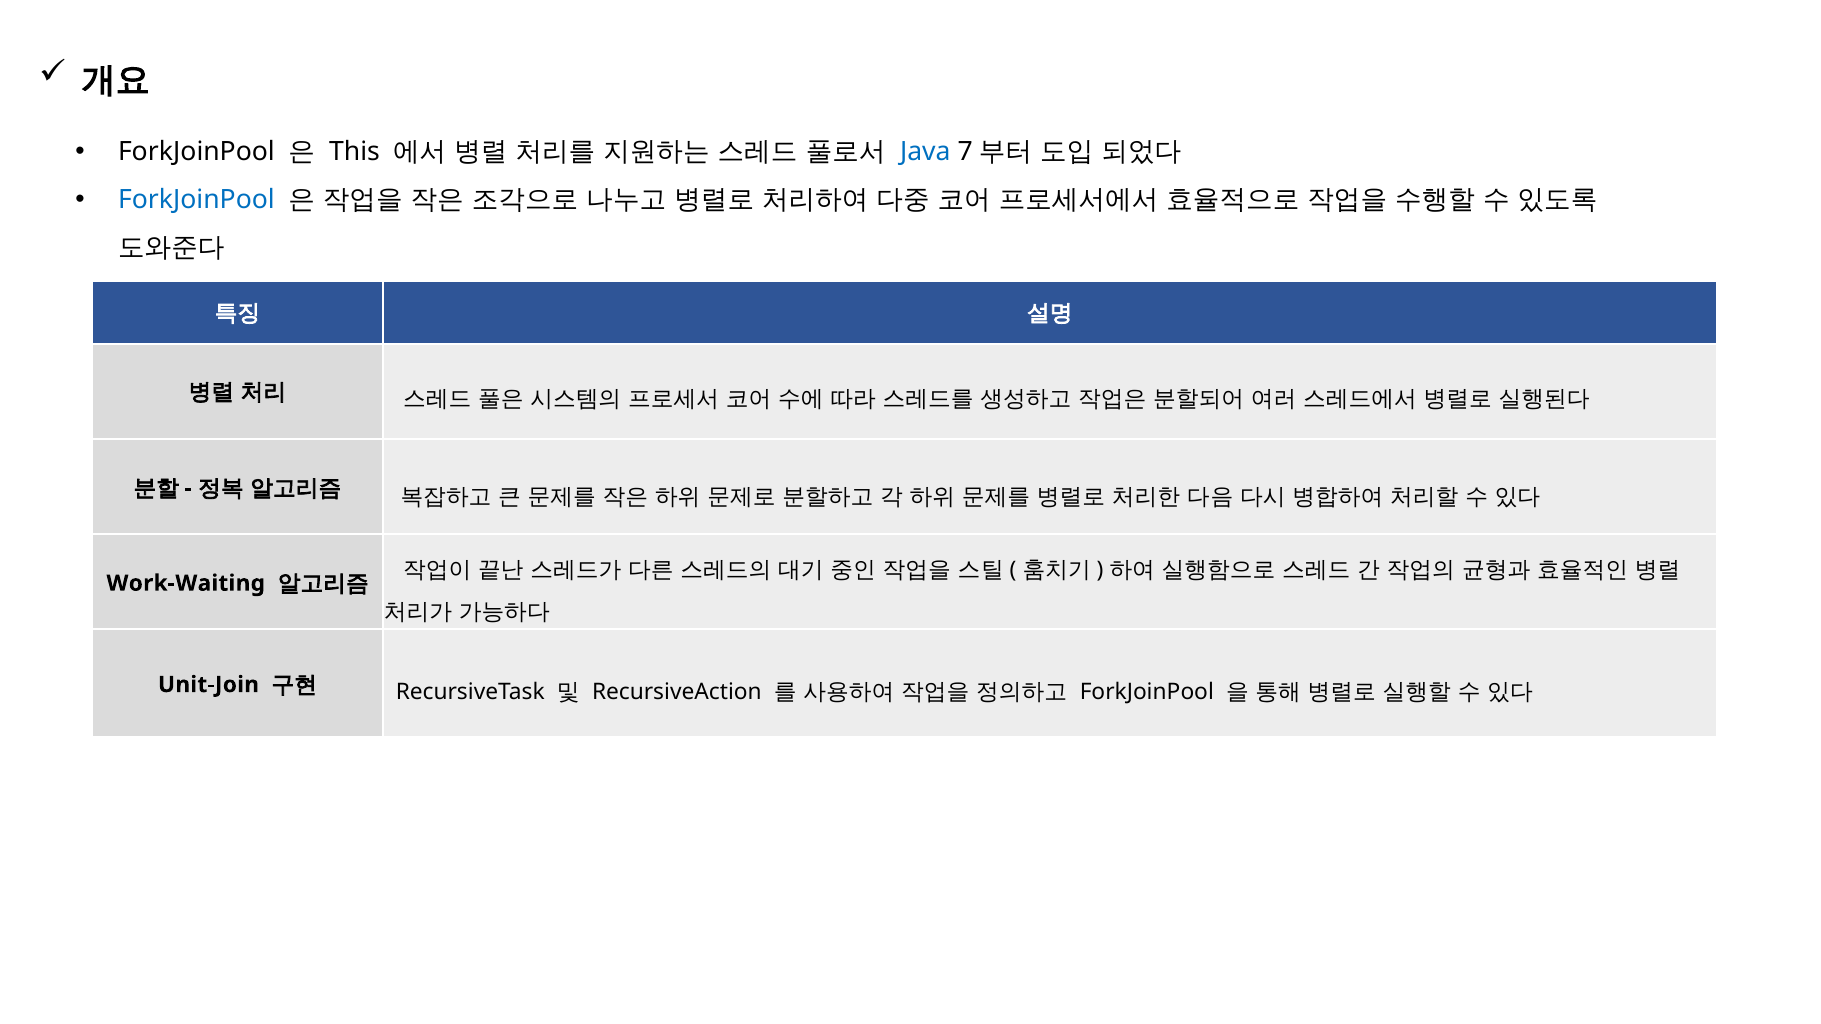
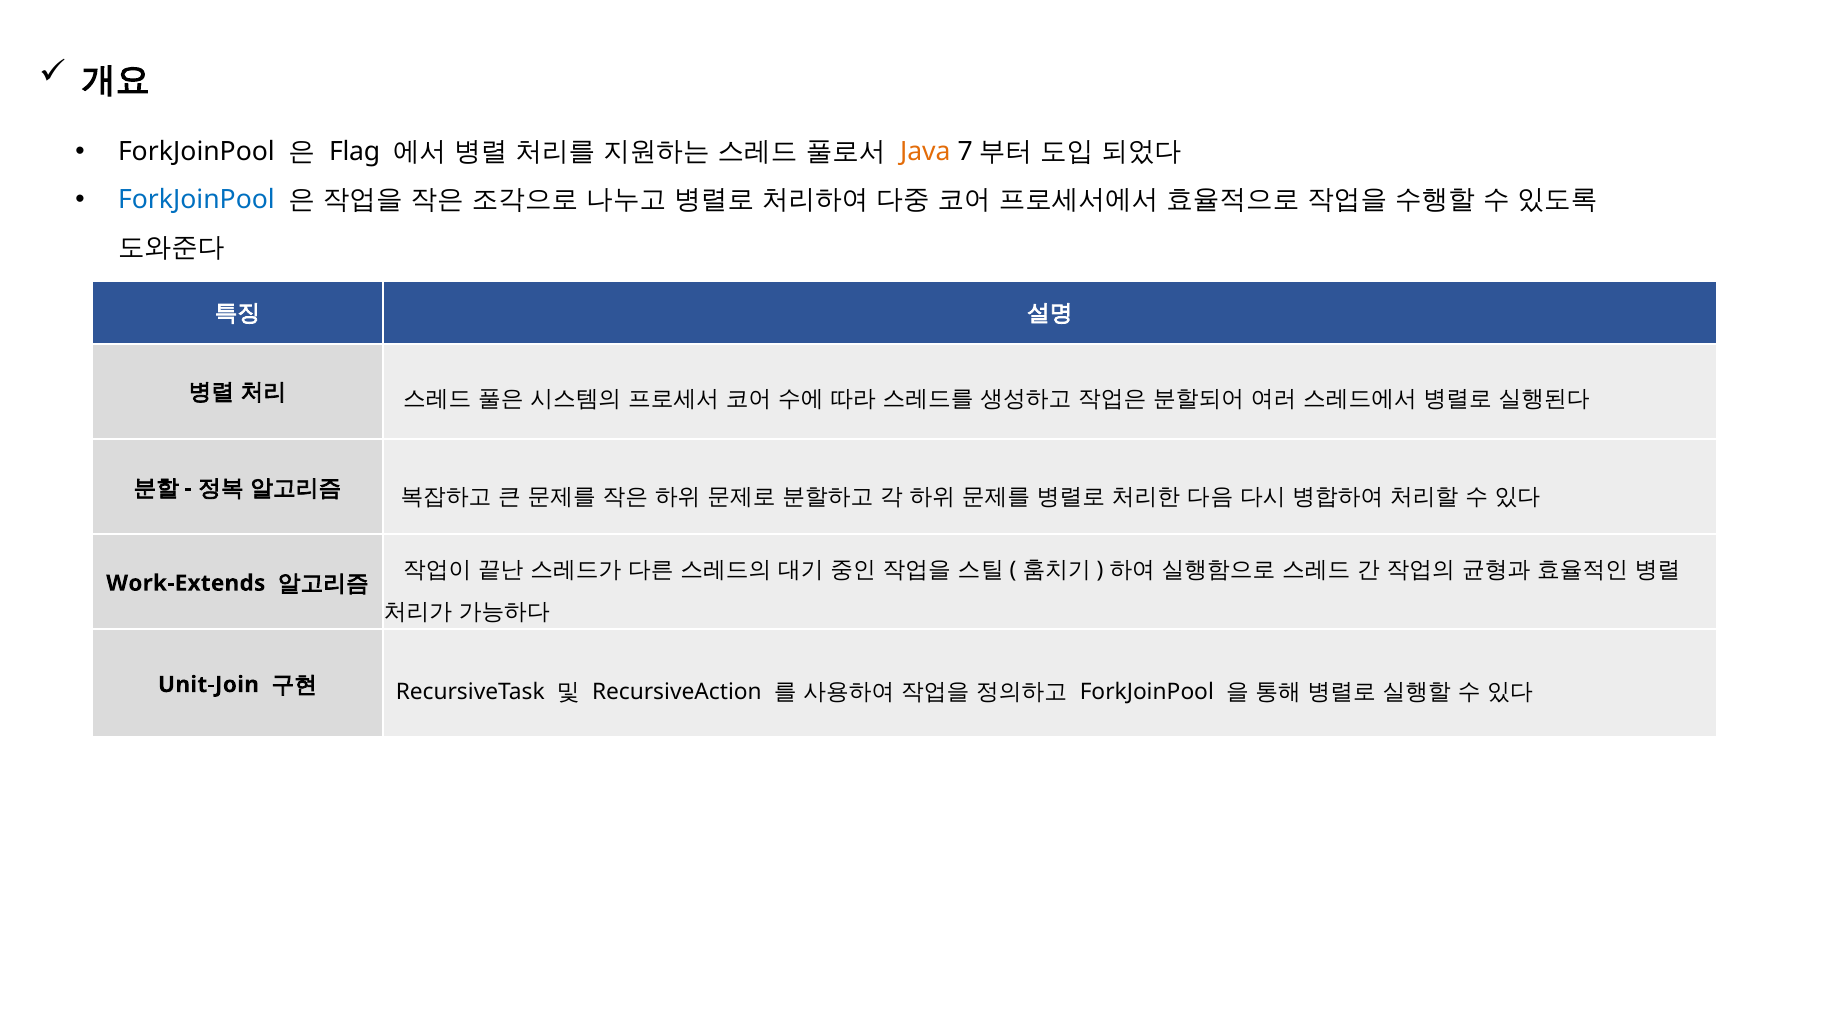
This: This -> Flag
Java colour: blue -> orange
Work-Waiting: Work-Waiting -> Work-Extends
